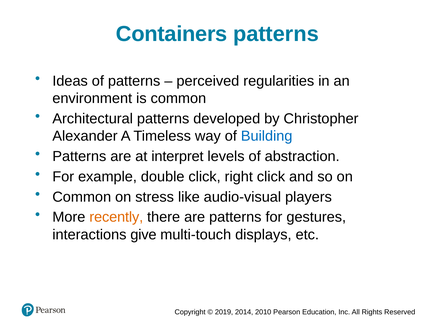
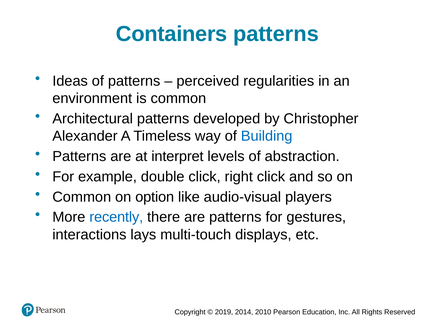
stress: stress -> option
recently colour: orange -> blue
give: give -> lays
